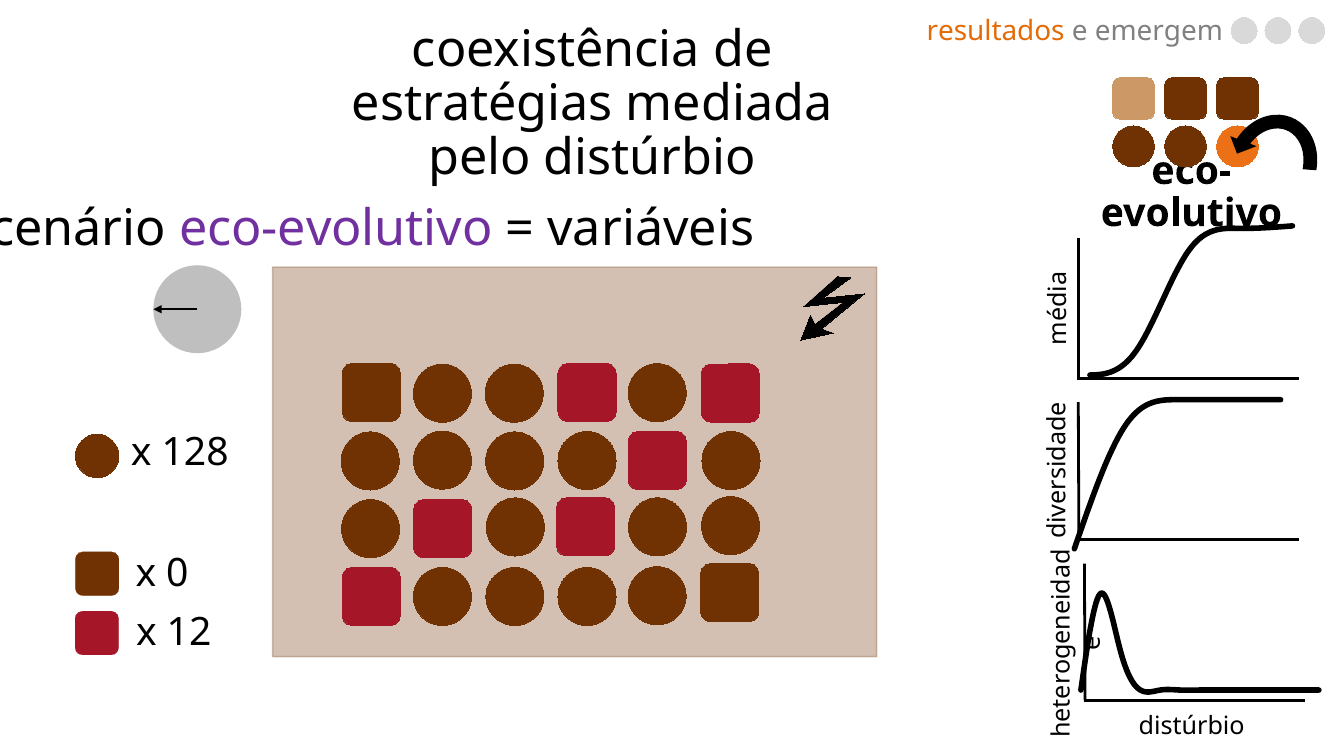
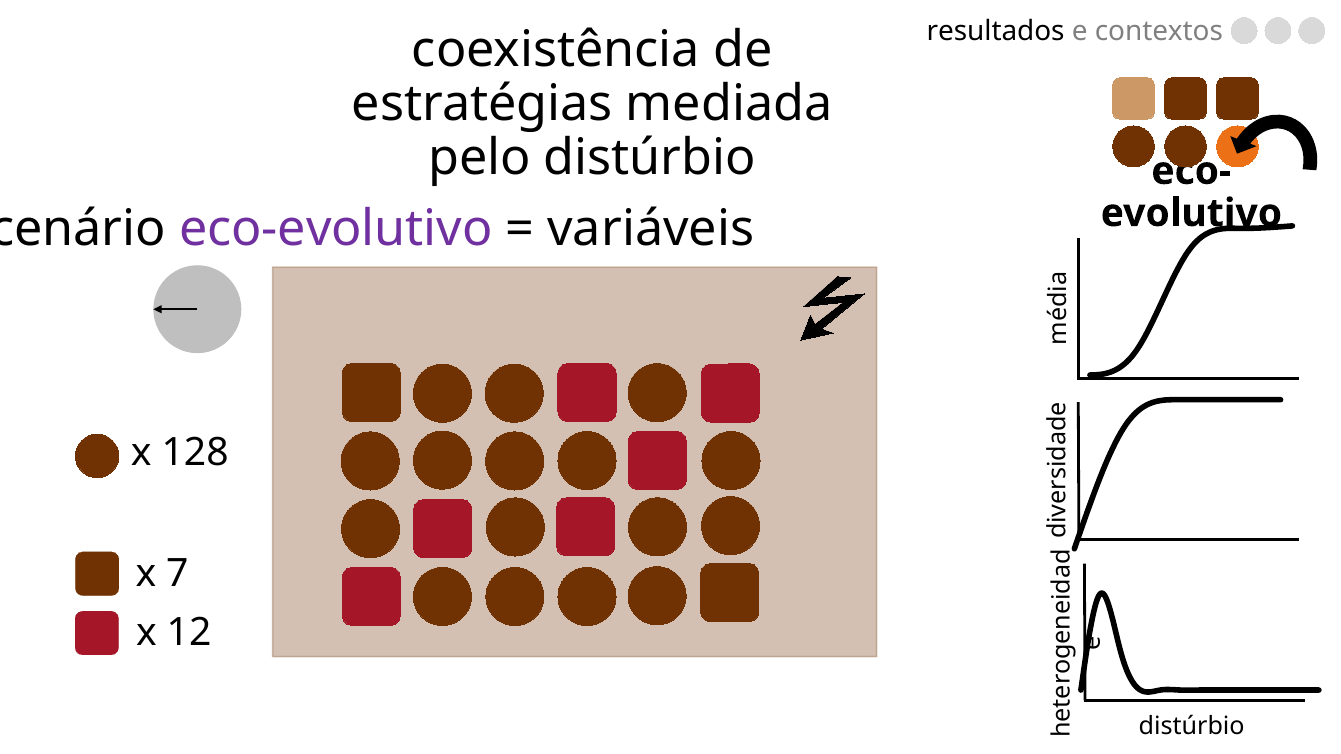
resultados colour: orange -> black
emergem: emergem -> contextos
0: 0 -> 7
